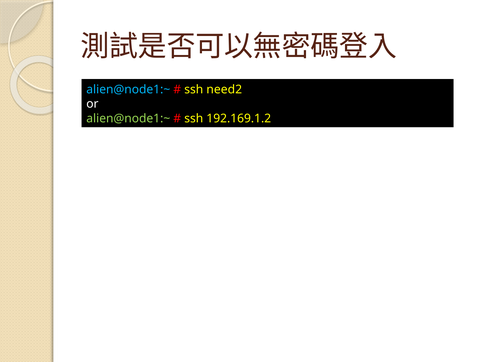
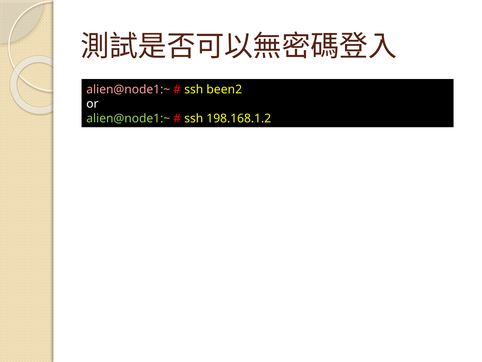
alien@node1:~ at (128, 89) colour: light blue -> pink
need2: need2 -> been2
192.169.1.2: 192.169.1.2 -> 198.168.1.2
